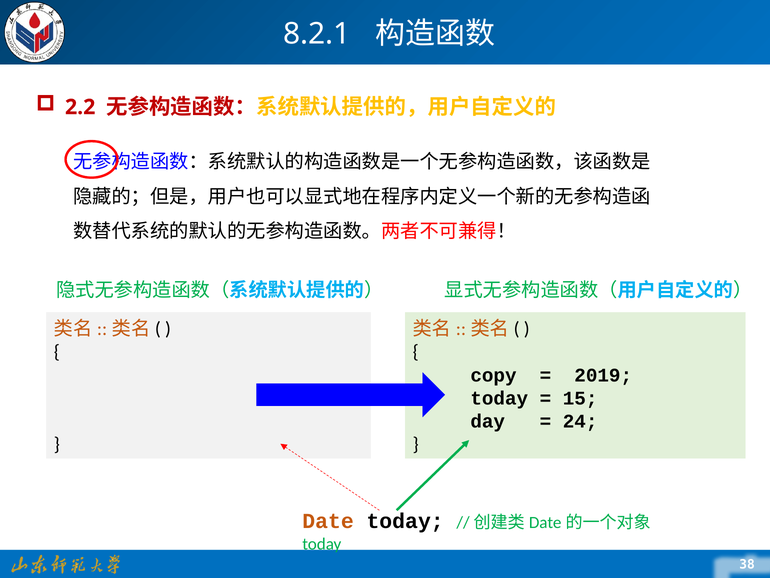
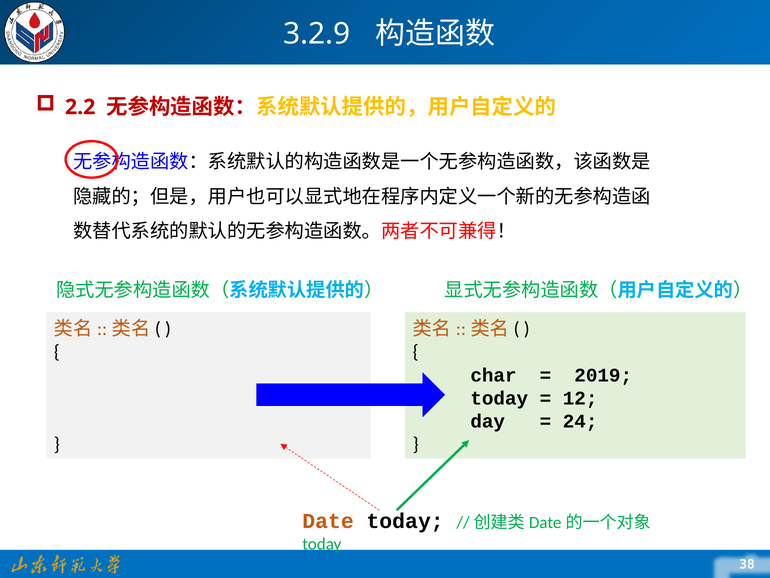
8.2.1: 8.2.1 -> 3.2.9
copy: copy -> char
15: 15 -> 12
